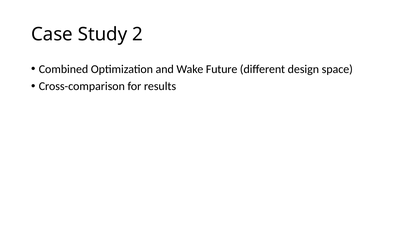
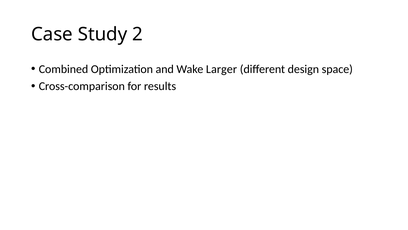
Future: Future -> Larger
